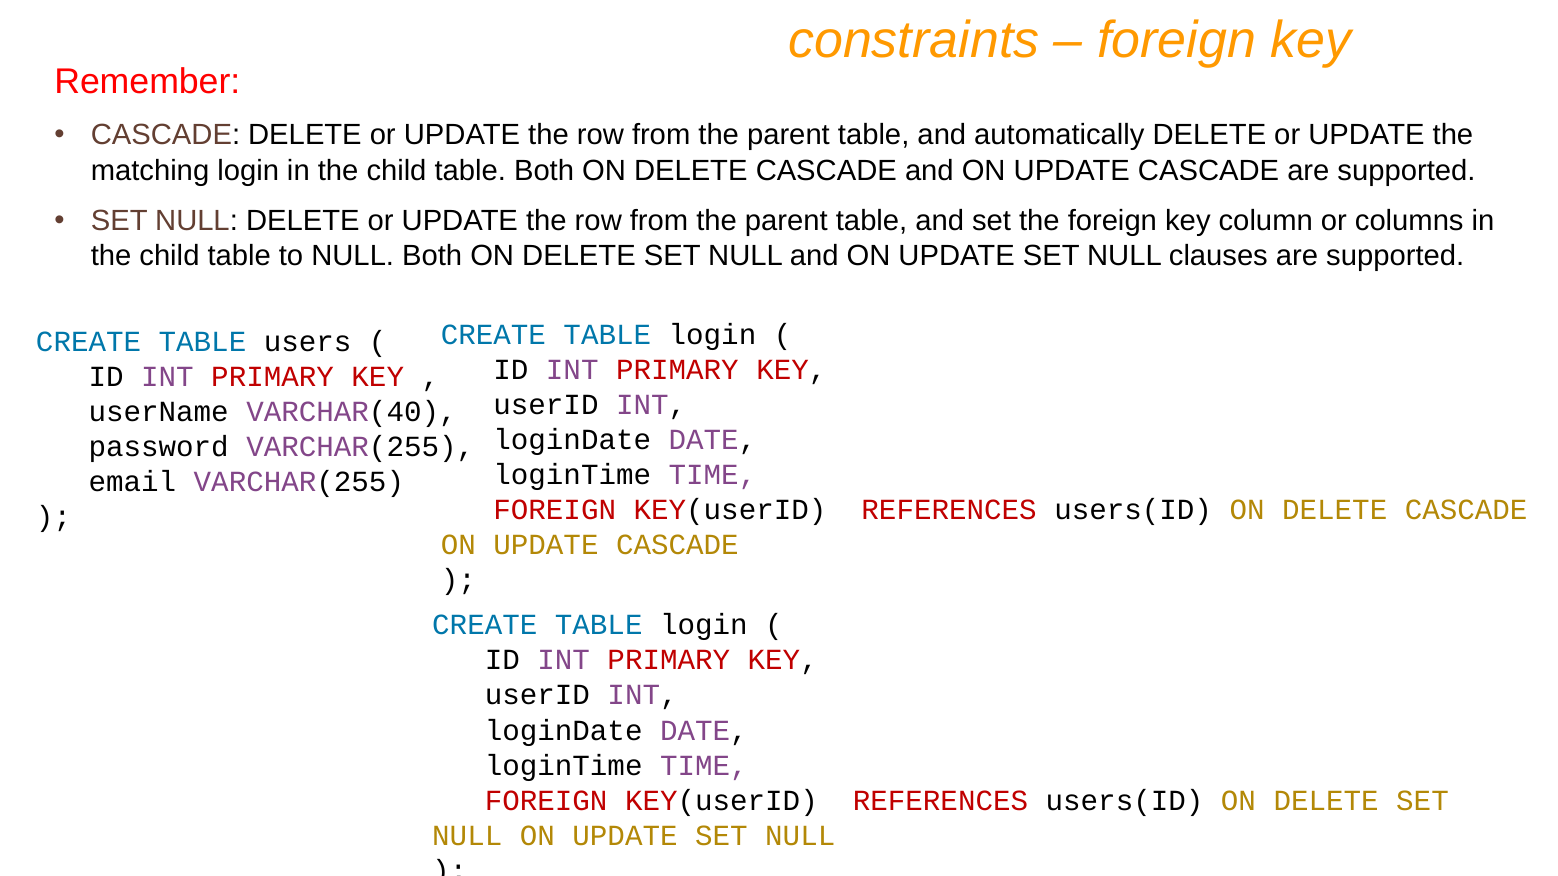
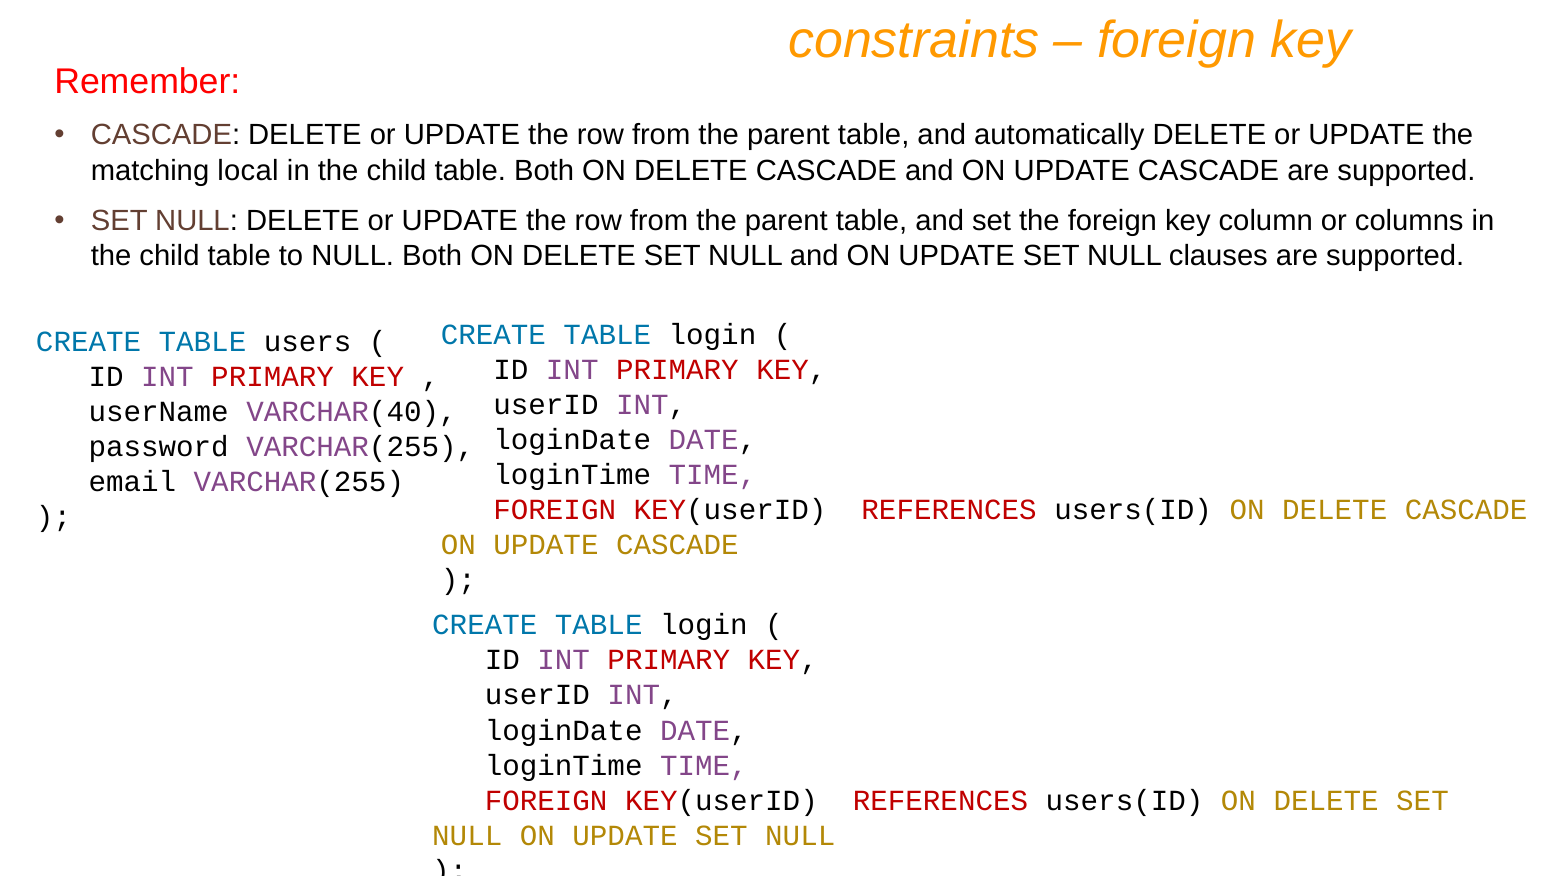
matching login: login -> local
